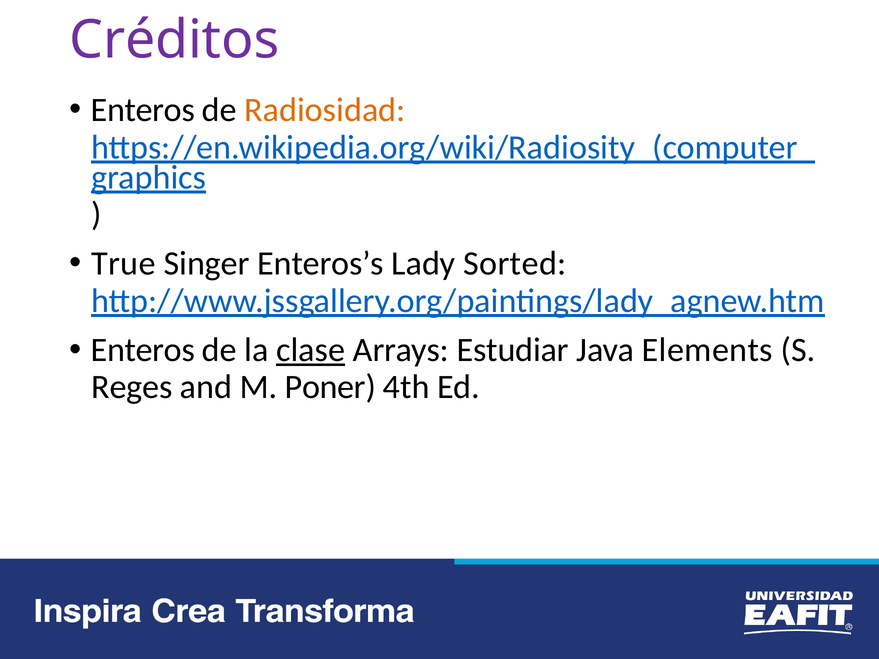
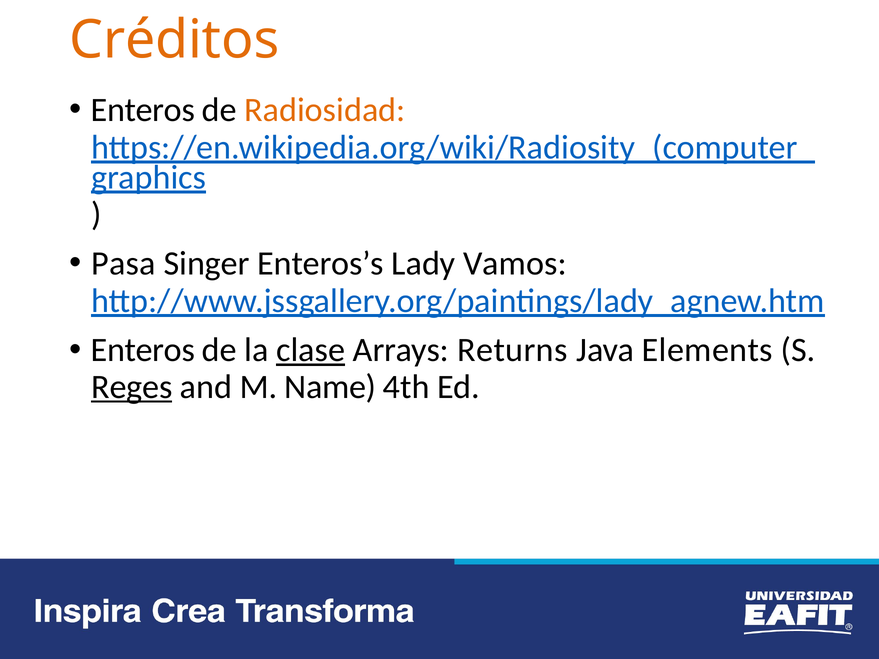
Créditos colour: purple -> orange
True: True -> Pasa
Sorted: Sorted -> Vamos
Estudiar: Estudiar -> Returns
Reges underline: none -> present
Poner: Poner -> Name
